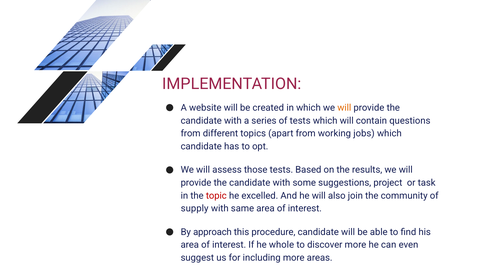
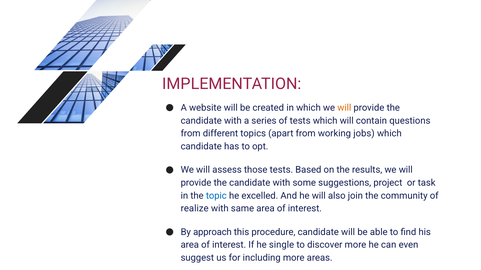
topic colour: red -> blue
supply: supply -> realize
whole: whole -> single
